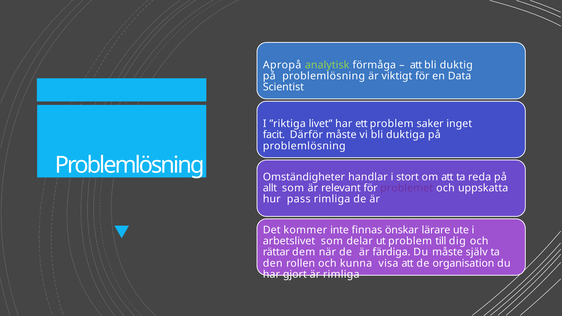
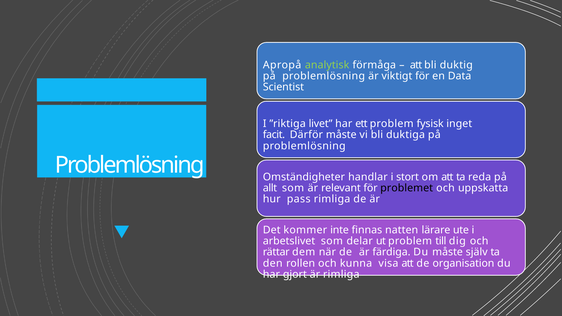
saker: saker -> fysisk
problemet colour: purple -> black
önskar: önskar -> natten
